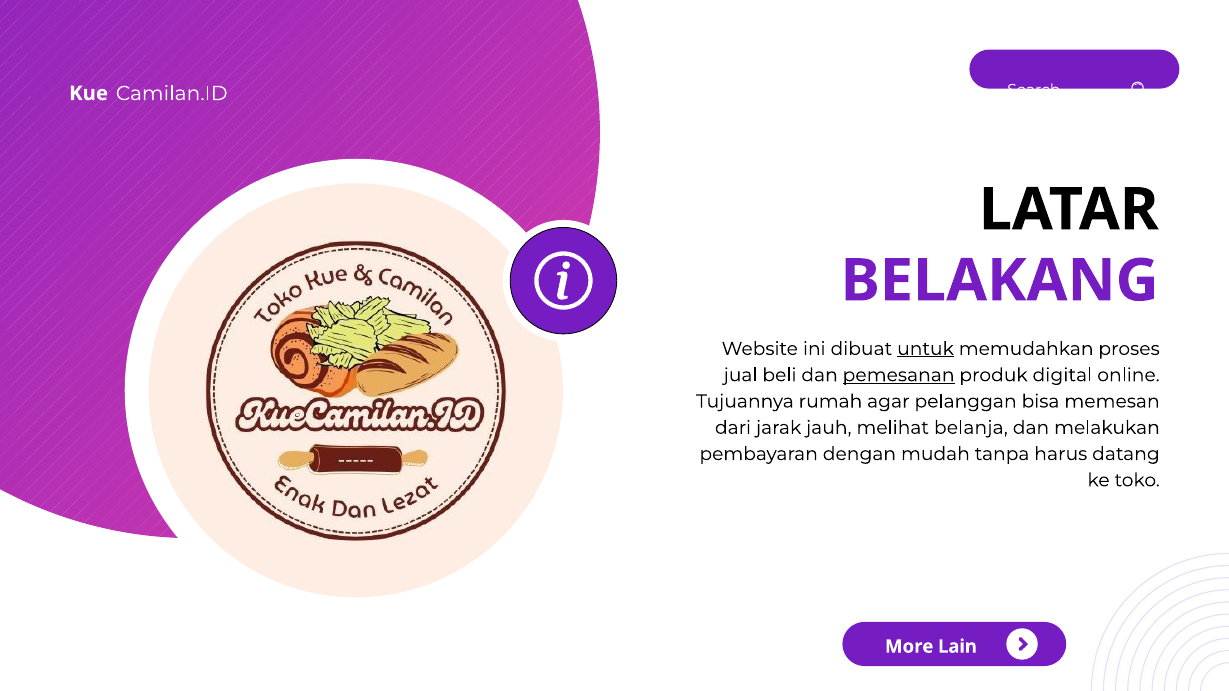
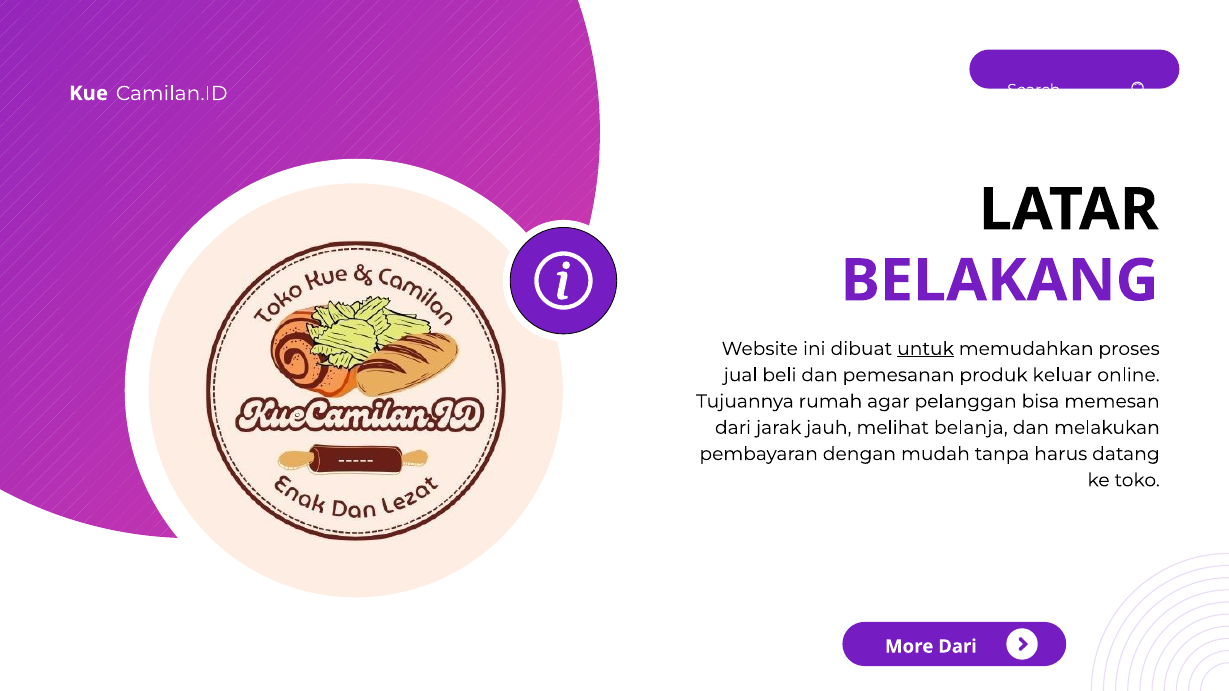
pemesanan underline: present -> none
digital: digital -> keluar
More Lain: Lain -> Dari
